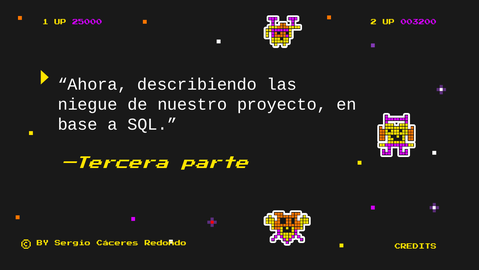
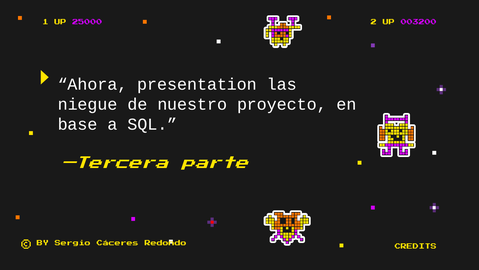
describiendo: describiendo -> presentation
